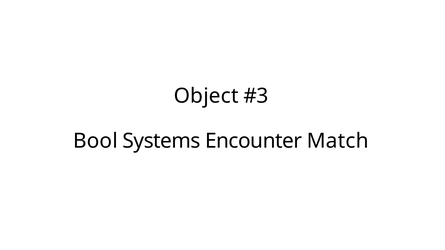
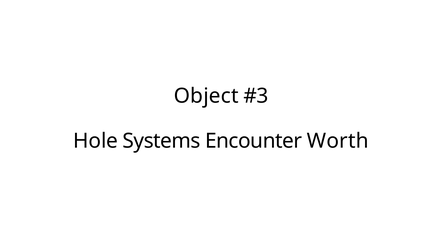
Bool: Bool -> Hole
Match: Match -> Worth
